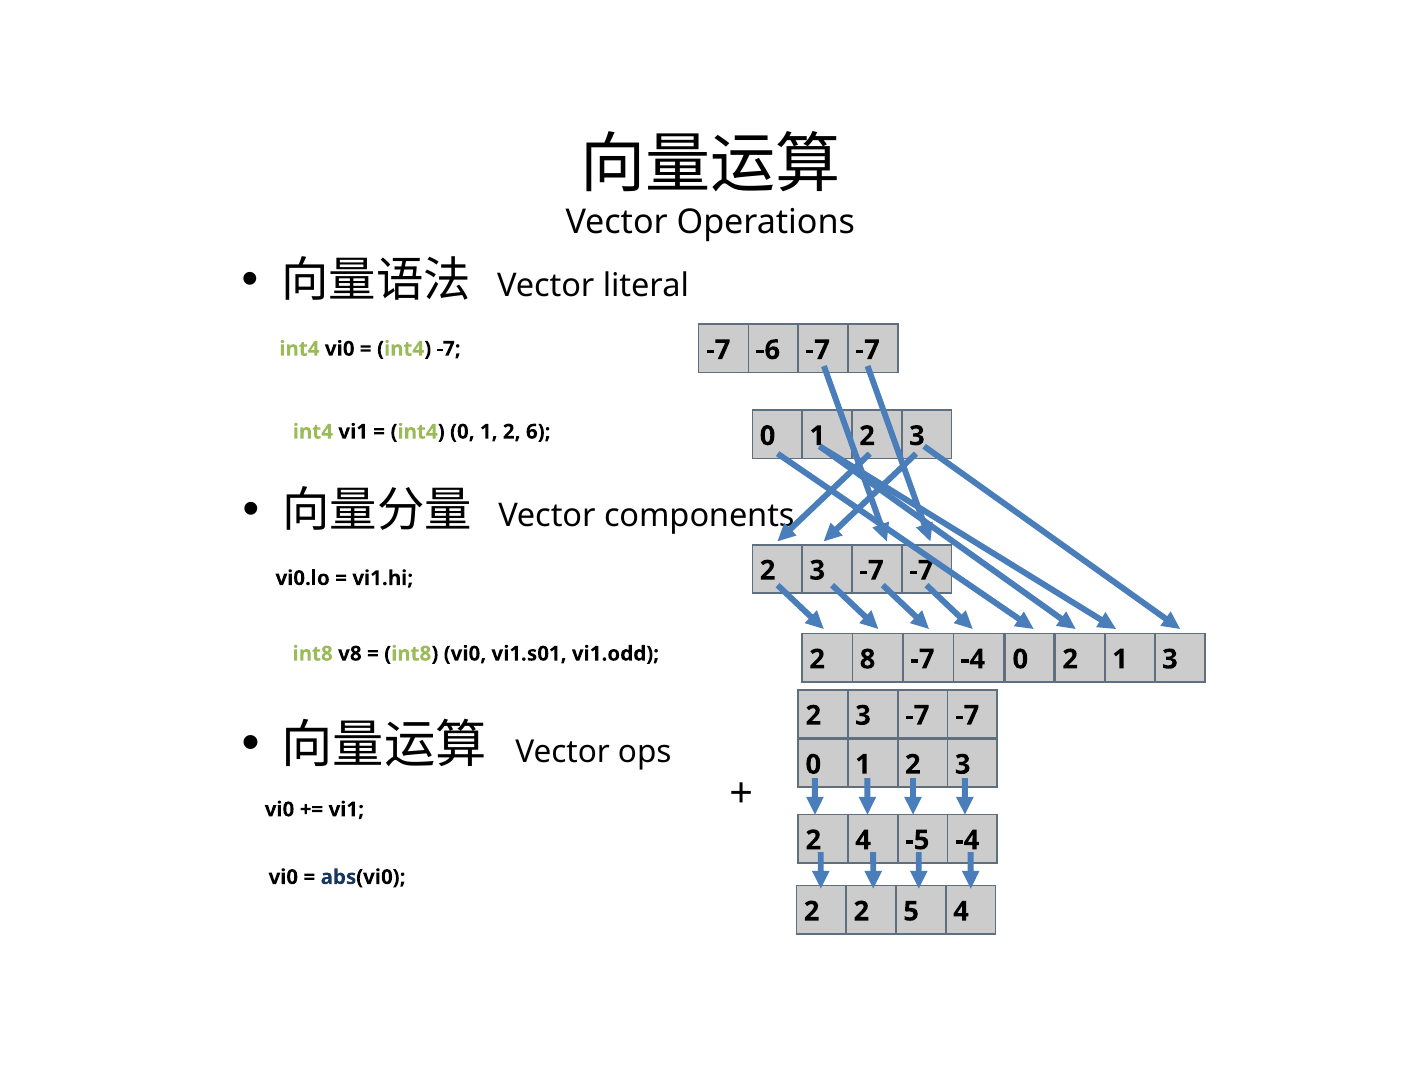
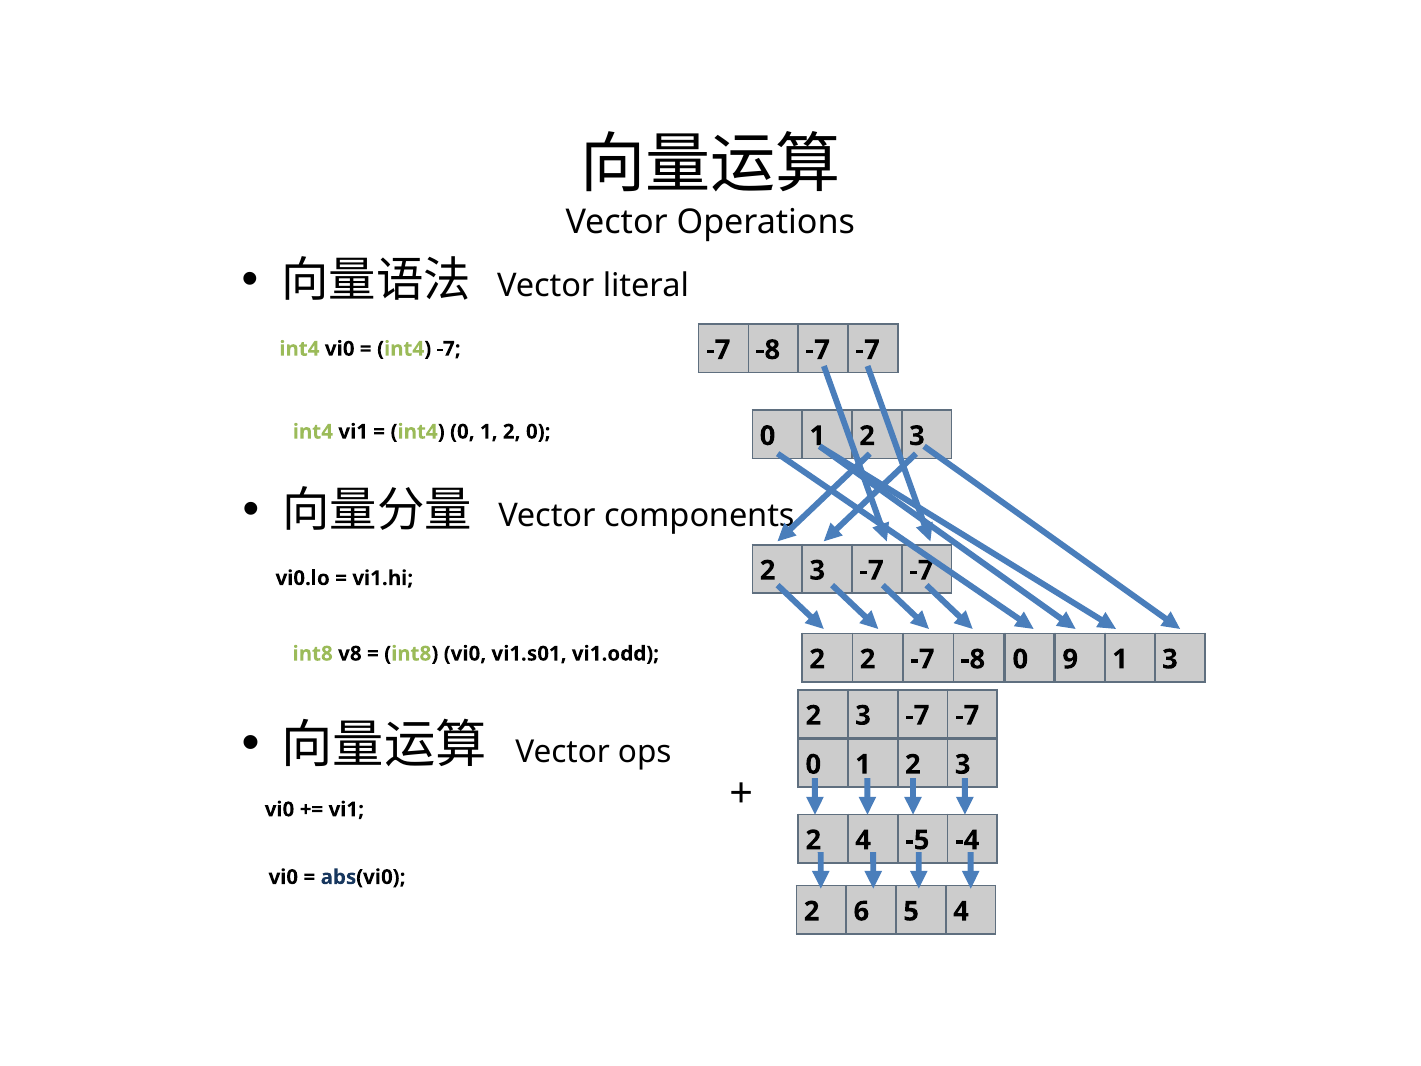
-6 at (768, 350): -6 -> -8
2 6: 6 -> 0
2 8: 8 -> 2
-4 at (973, 659): -4 -> -8
0 2: 2 -> 9
2 2: 2 -> 6
